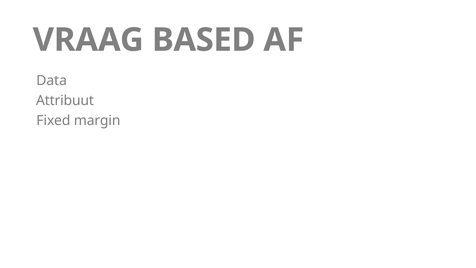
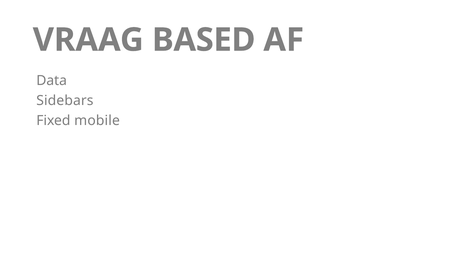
Attribuut: Attribuut -> Sidebars
margin: margin -> mobile
